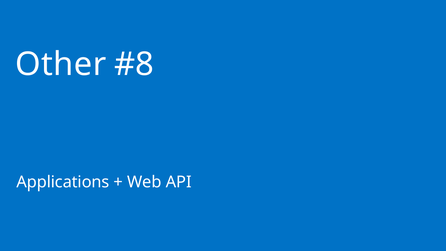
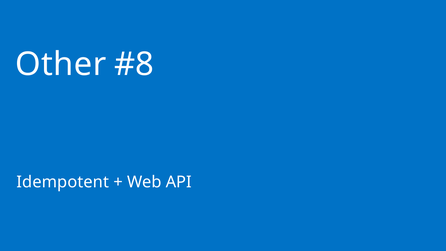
Applications: Applications -> Idempotent
